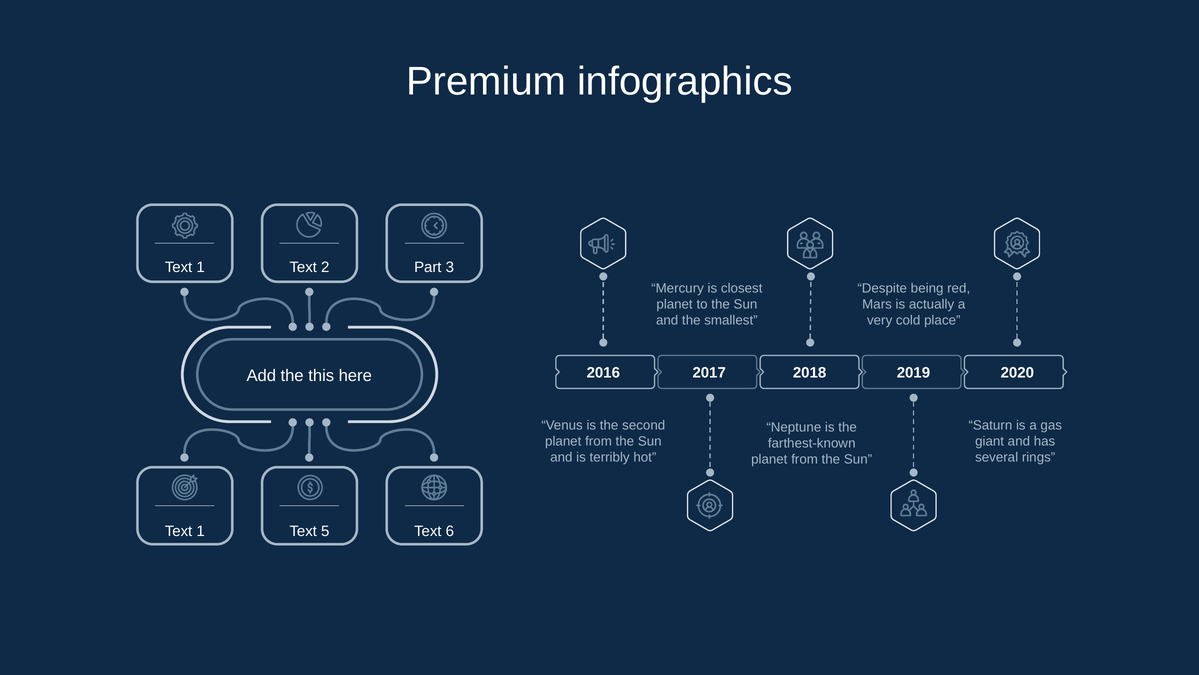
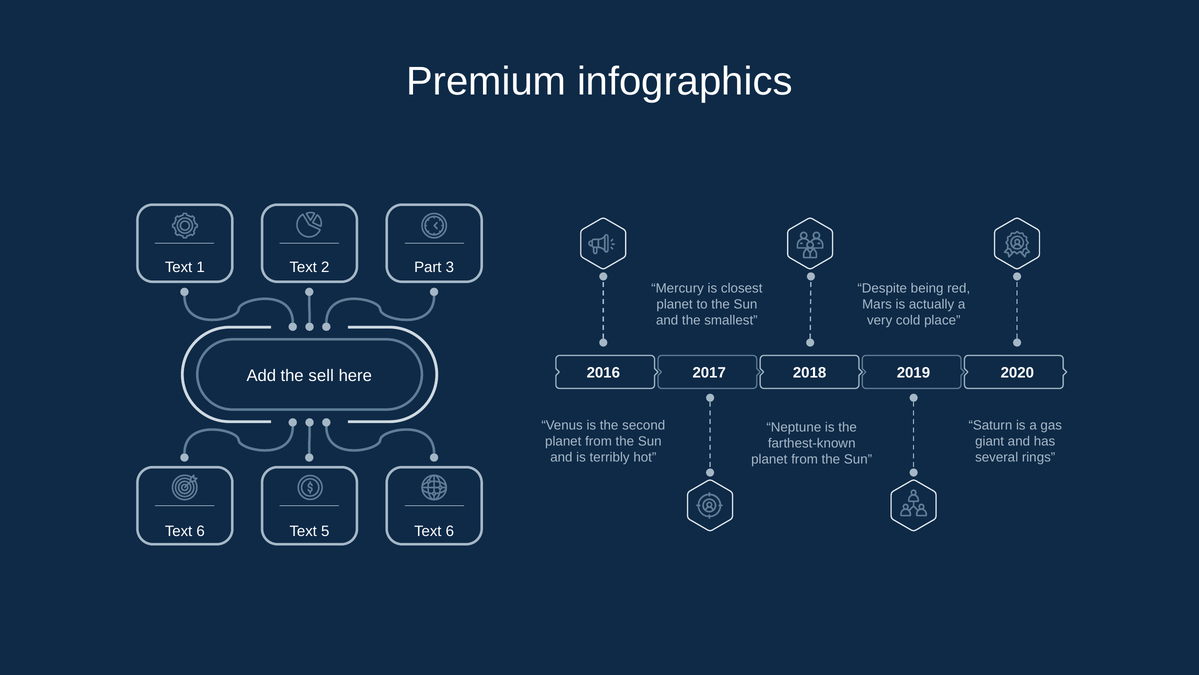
this: this -> sell
1 at (201, 531): 1 -> 6
